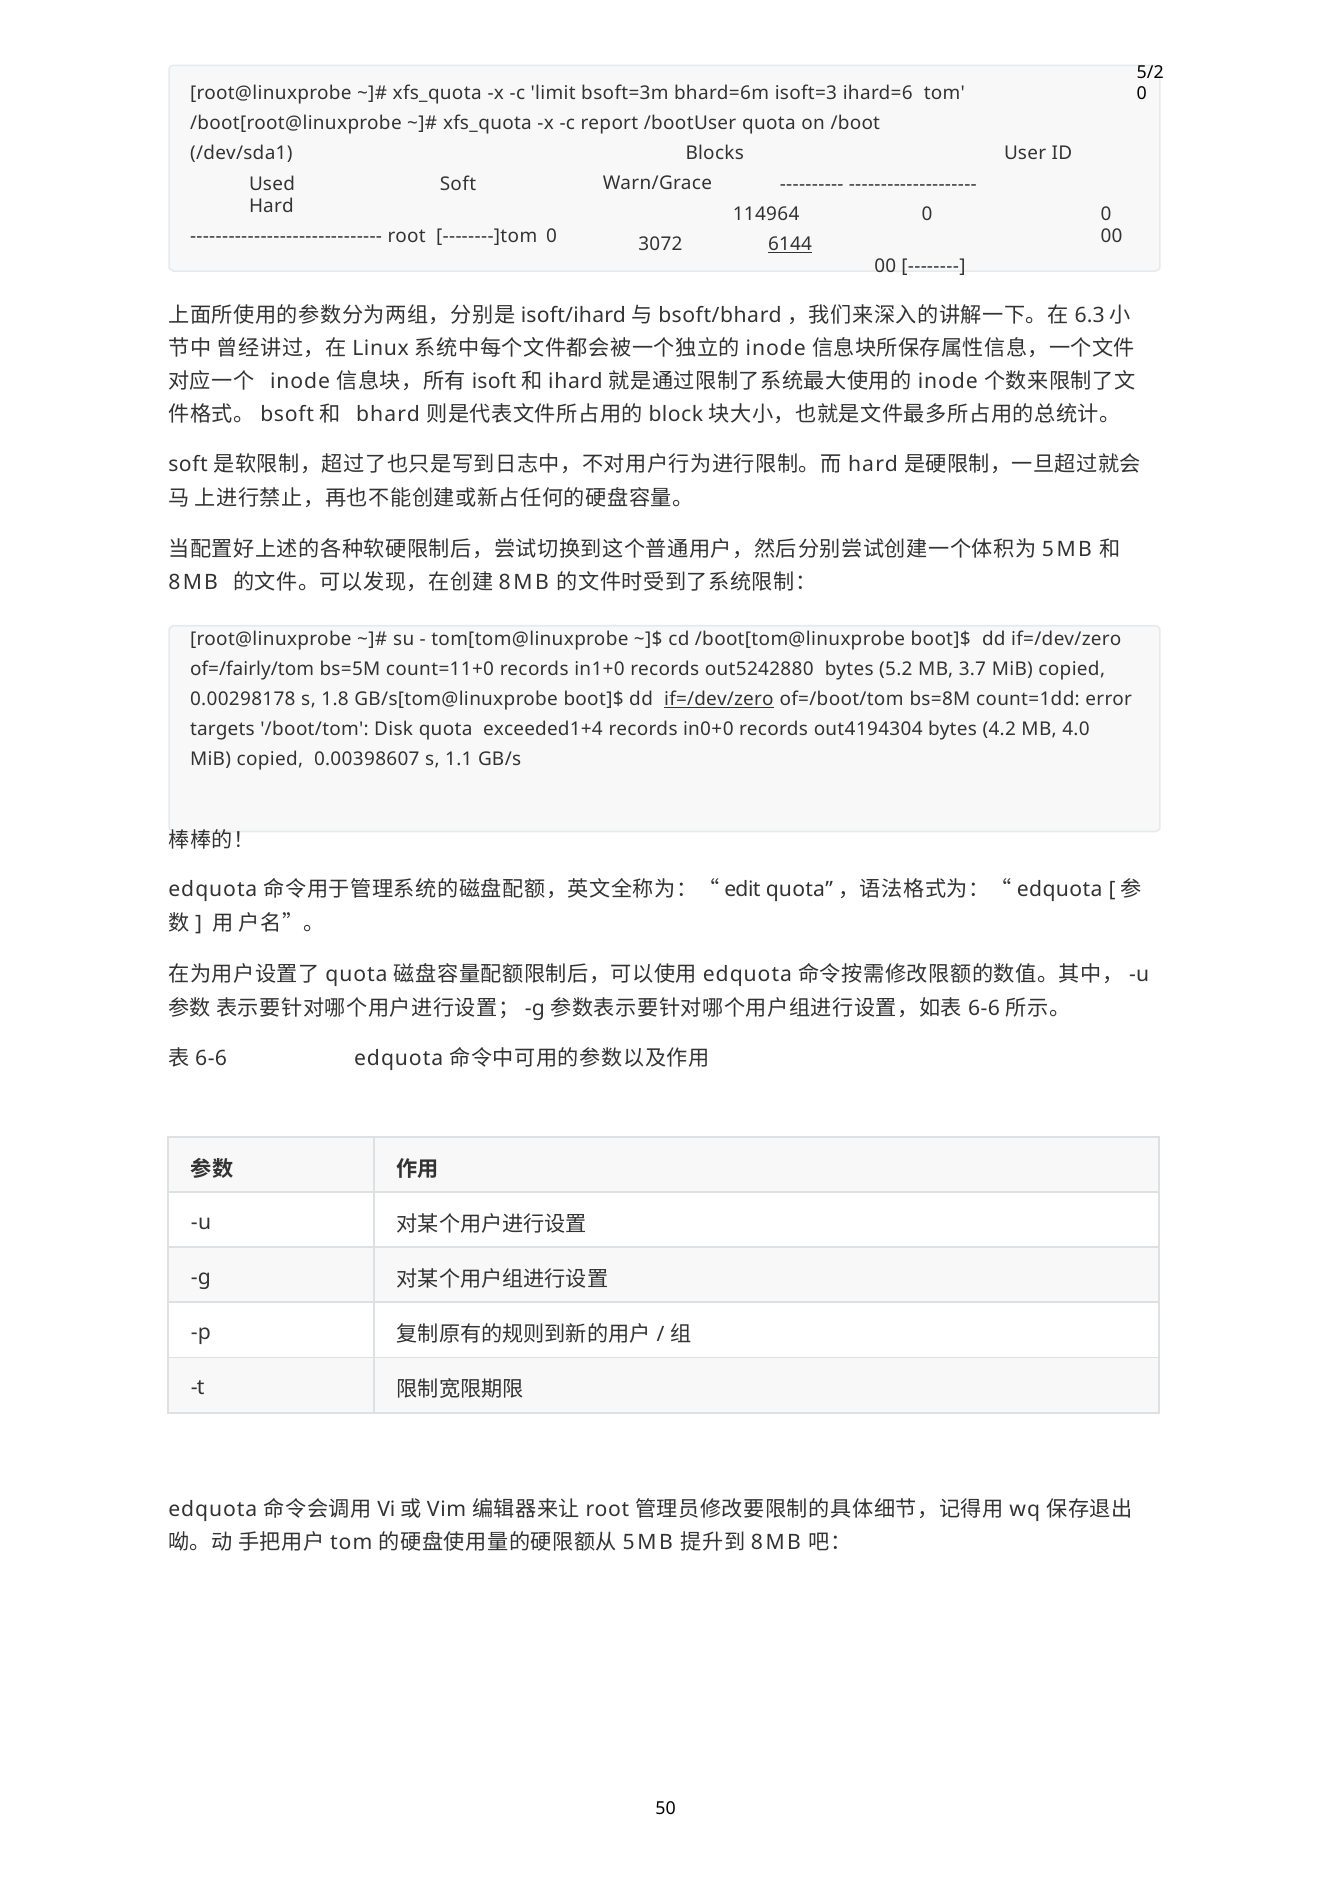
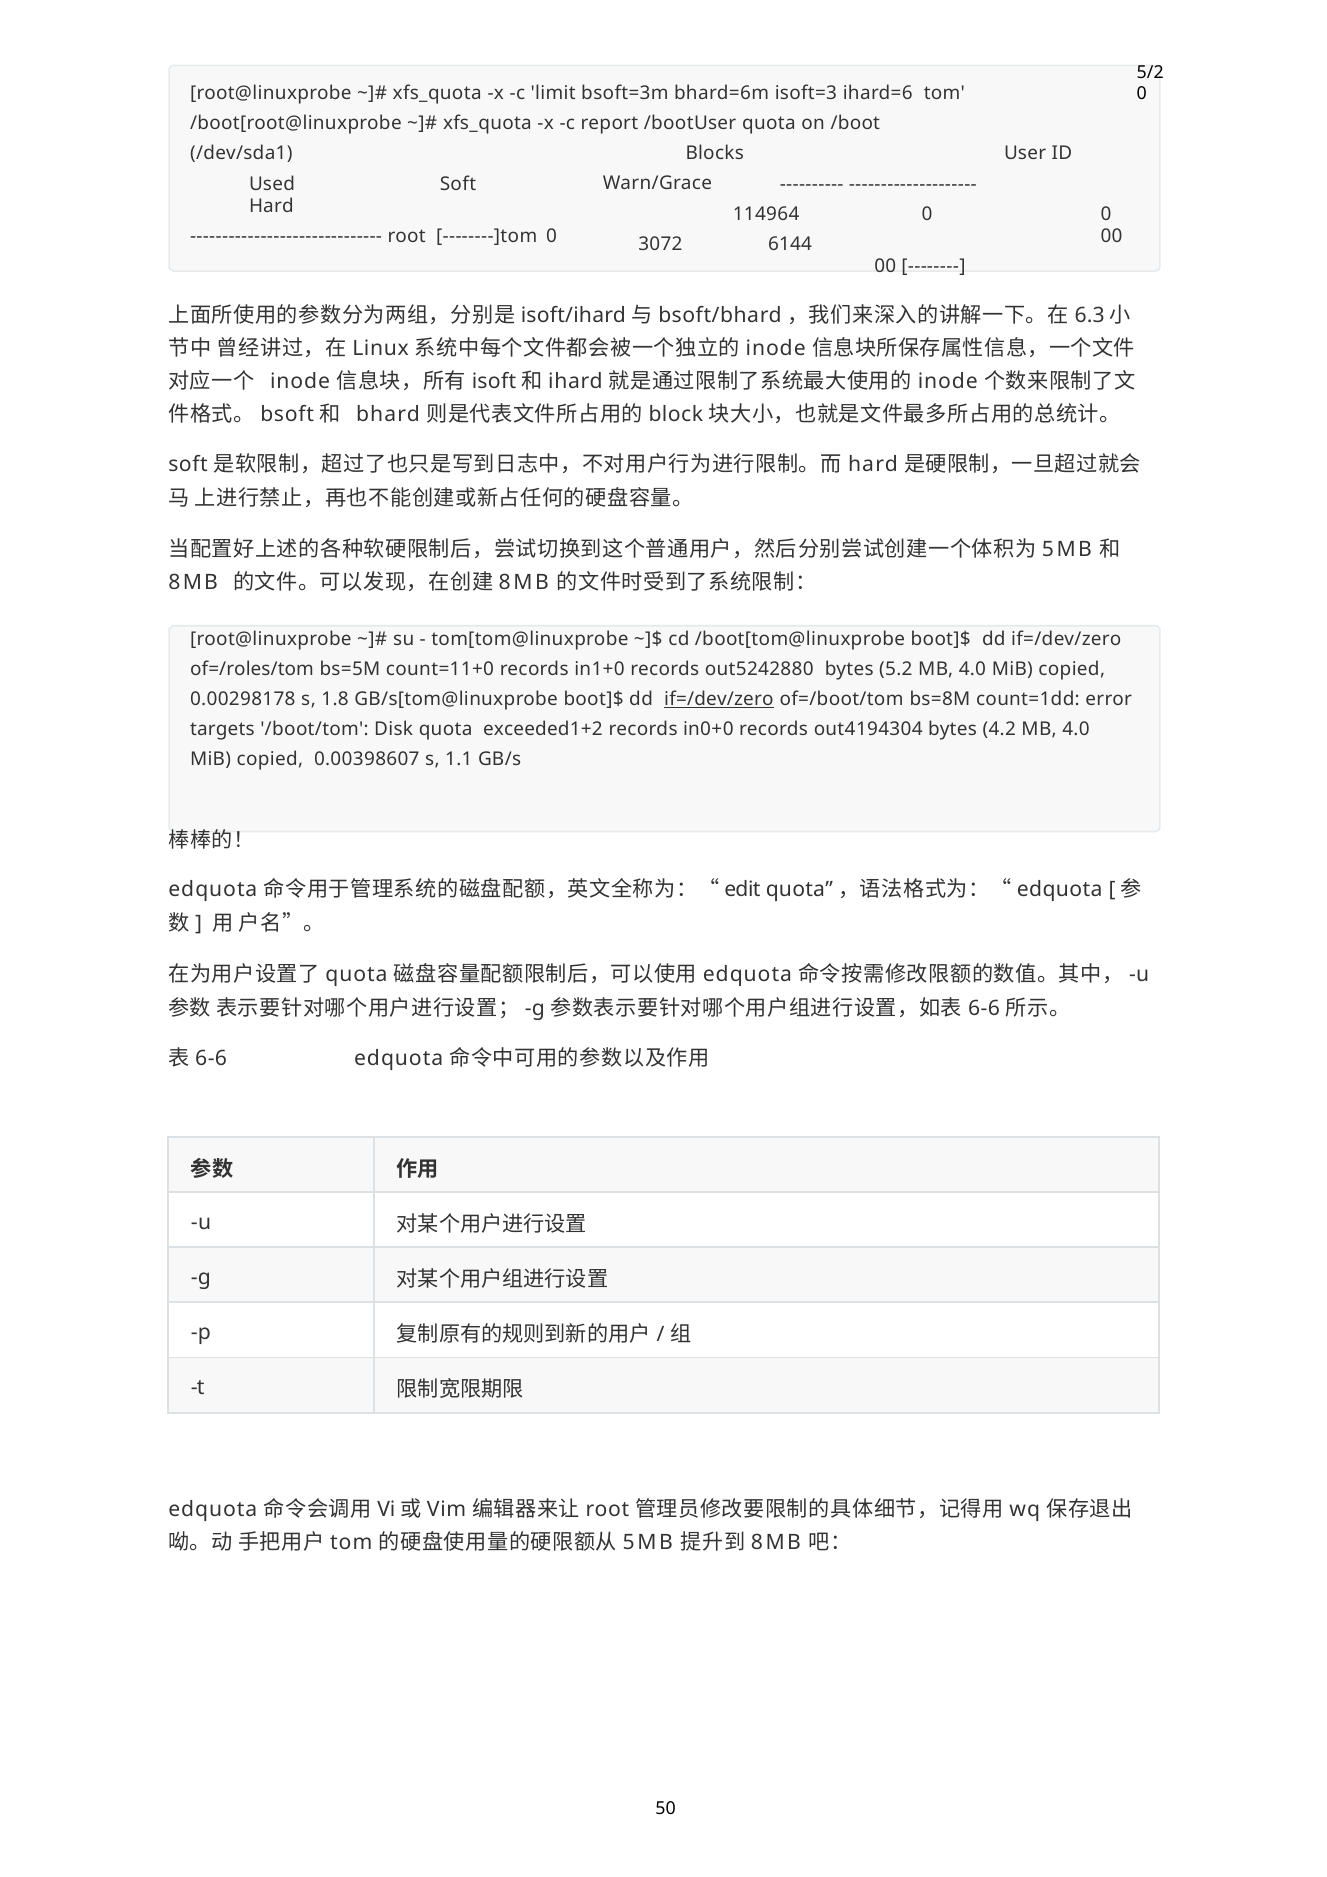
6144 underline: present -> none
of=/fairly/tom: of=/fairly/tom -> of=/roles/tom
5.2 MB 3.7: 3.7 -> 4.0
exceeded1+4: exceeded1+4 -> exceeded1+2
